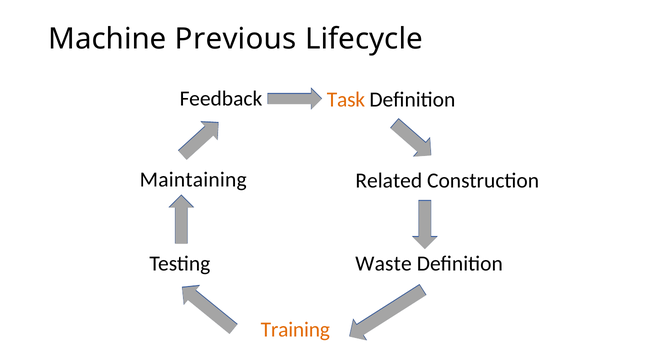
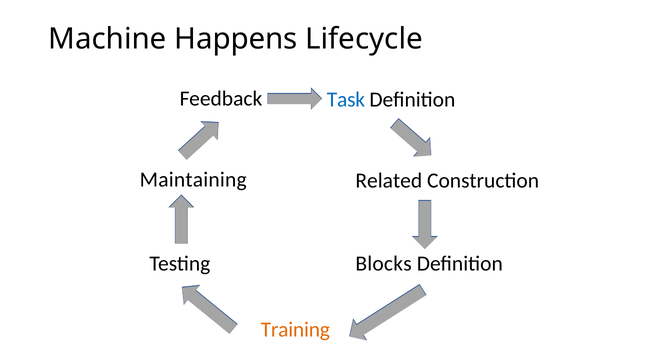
Previous: Previous -> Happens
Task colour: orange -> blue
Waste: Waste -> Blocks
